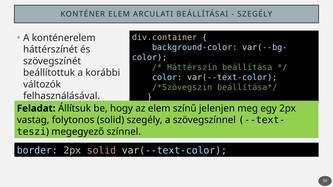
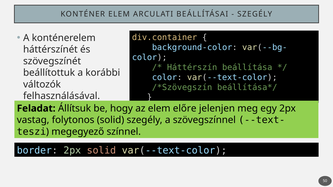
színű: színű -> előre
